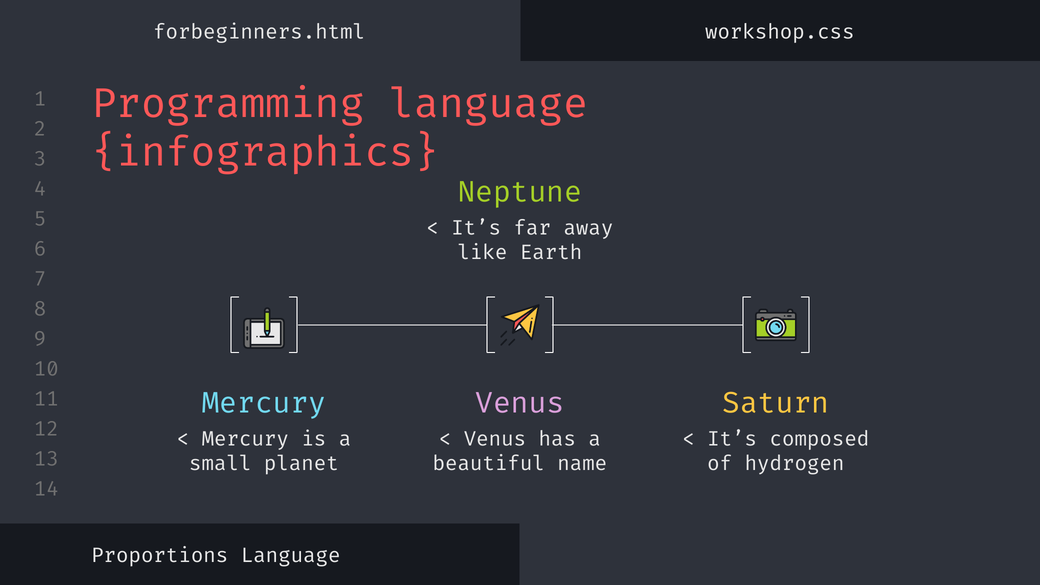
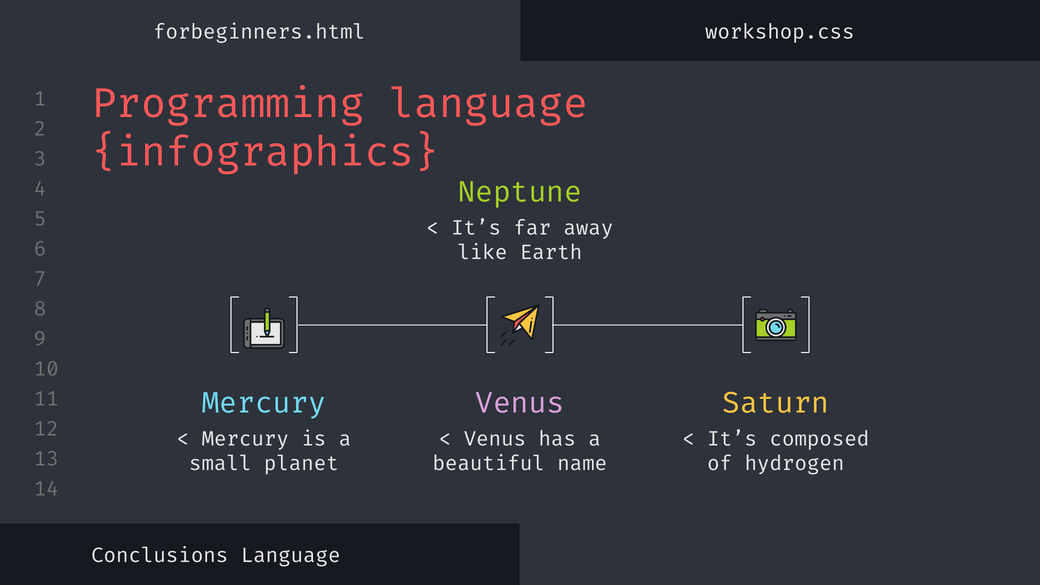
Proportions: Proportions -> Conclusions
